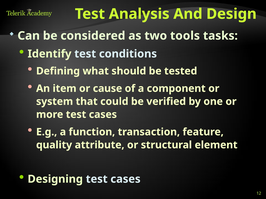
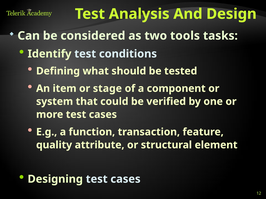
cause: cause -> stage
